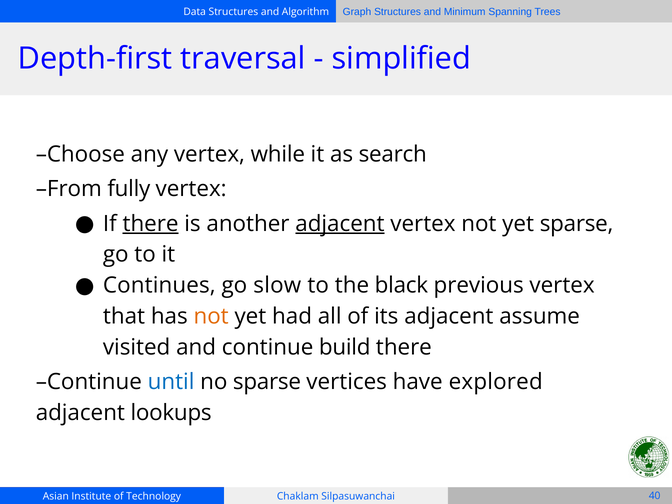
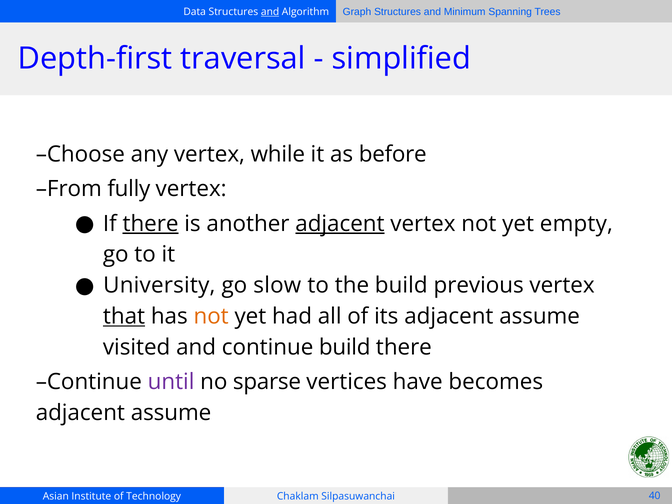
and at (270, 12) underline: none -> present
search: search -> before
yet sparse: sparse -> empty
Continues: Continues -> University
the black: black -> build
that underline: none -> present
until colour: blue -> purple
explored: explored -> becomes
lookups at (171, 413): lookups -> assume
